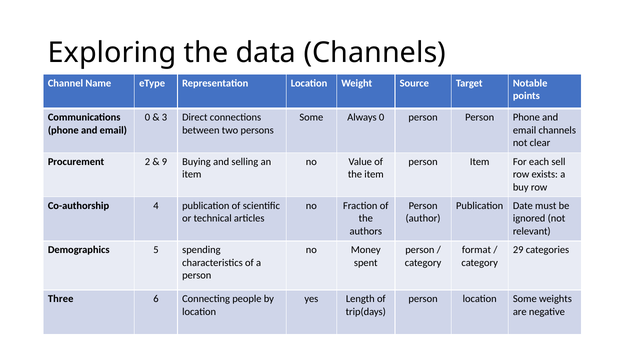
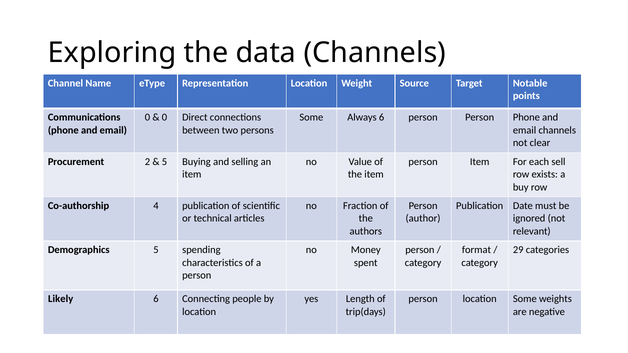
3 at (165, 118): 3 -> 0
Always 0: 0 -> 6
9 at (165, 162): 9 -> 5
Three: Three -> Likely
